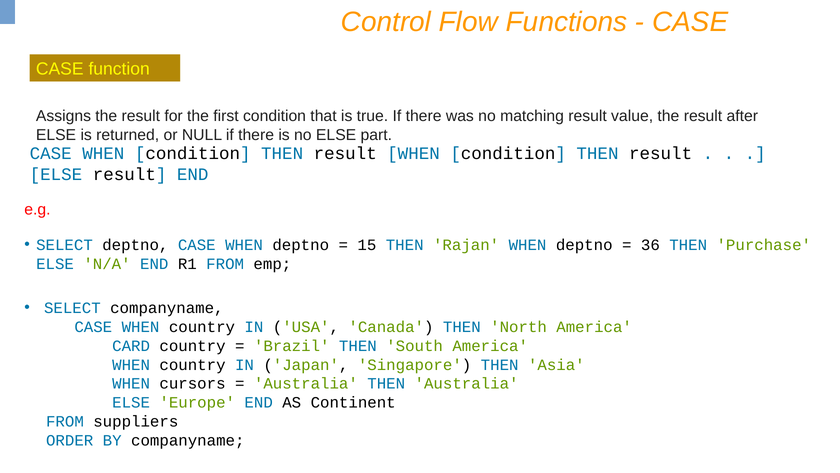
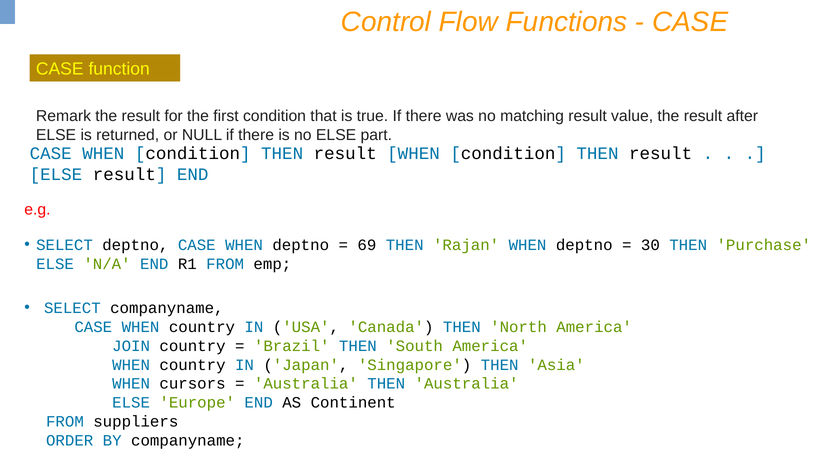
Assigns: Assigns -> Remark
15: 15 -> 69
36: 36 -> 30
CARD: CARD -> JOIN
